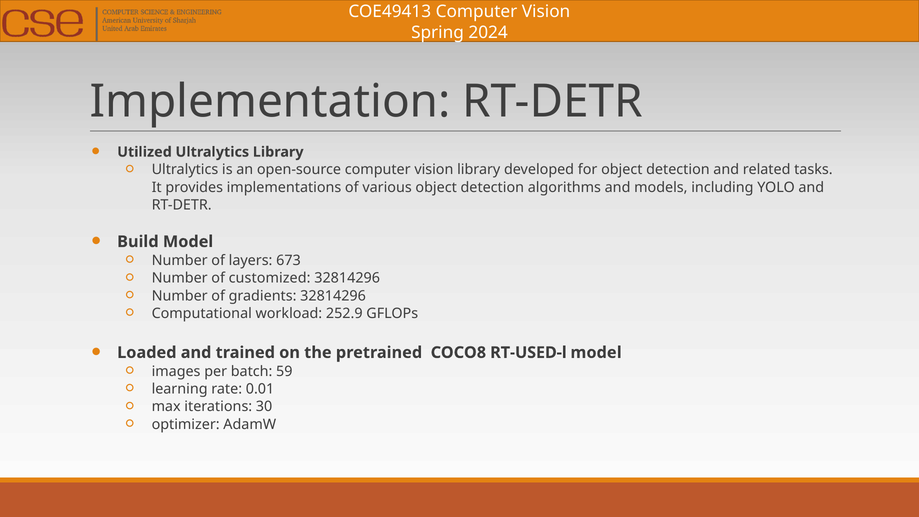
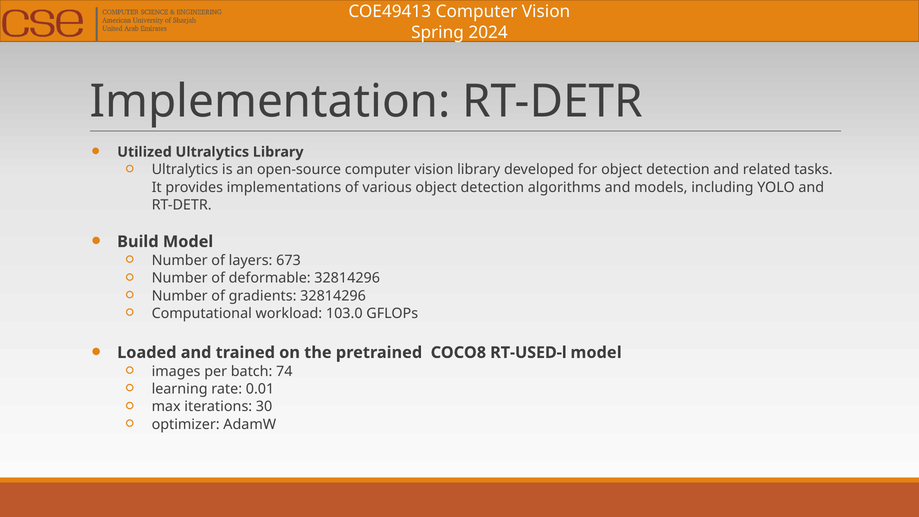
customized: customized -> deformable
252.9: 252.9 -> 103.0
59: 59 -> 74
